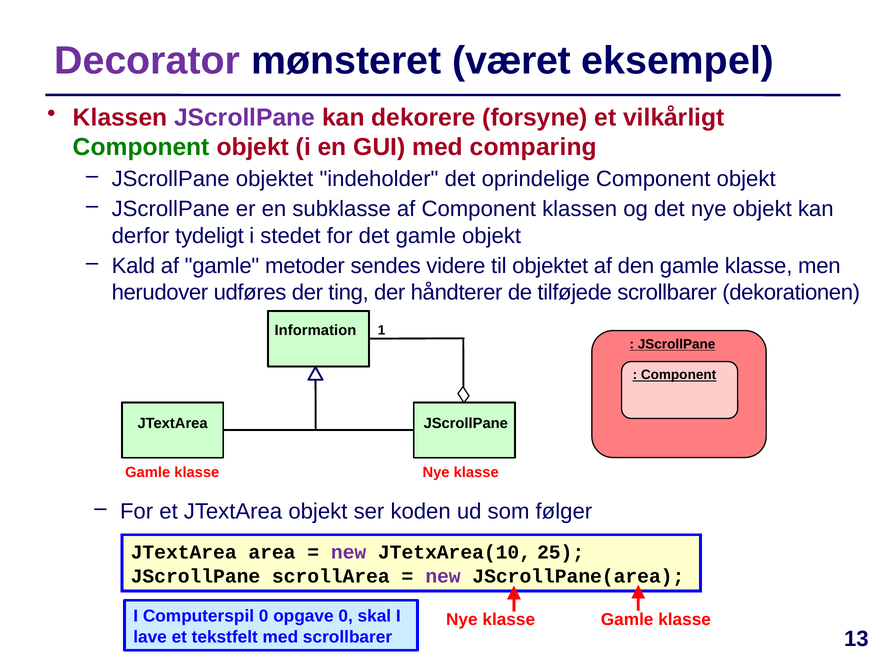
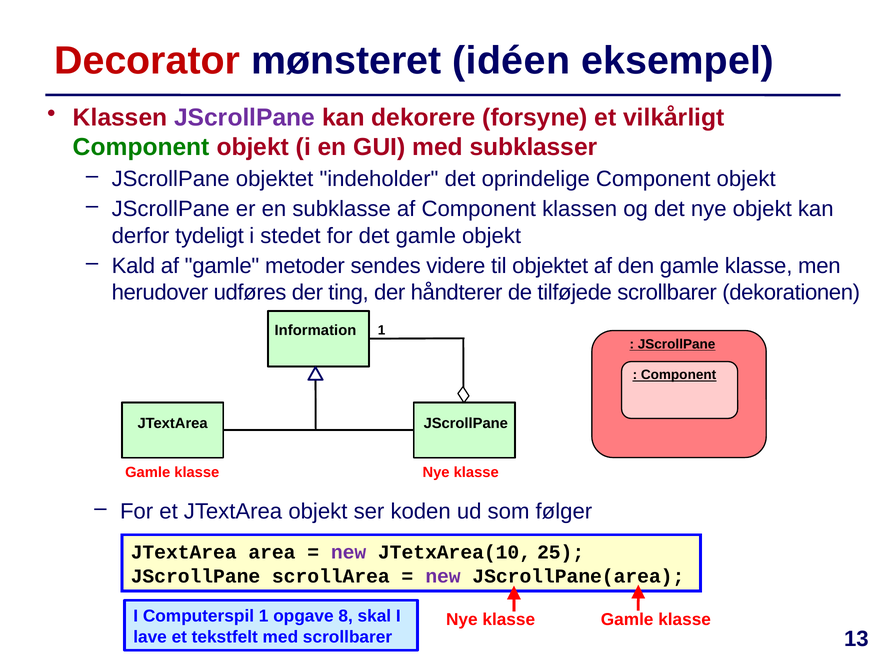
Decorator colour: purple -> red
været: været -> idéen
comparing: comparing -> subklasser
Computerspil 0: 0 -> 1
opgave 0: 0 -> 8
